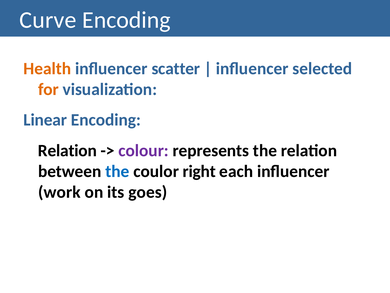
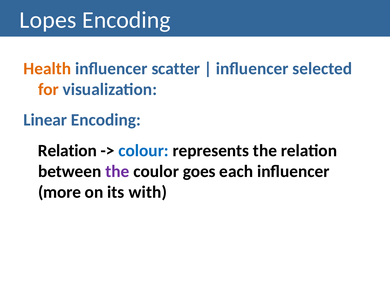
Curve: Curve -> Lopes
colour colour: purple -> blue
the at (117, 171) colour: blue -> purple
right: right -> goes
work: work -> more
goes: goes -> with
